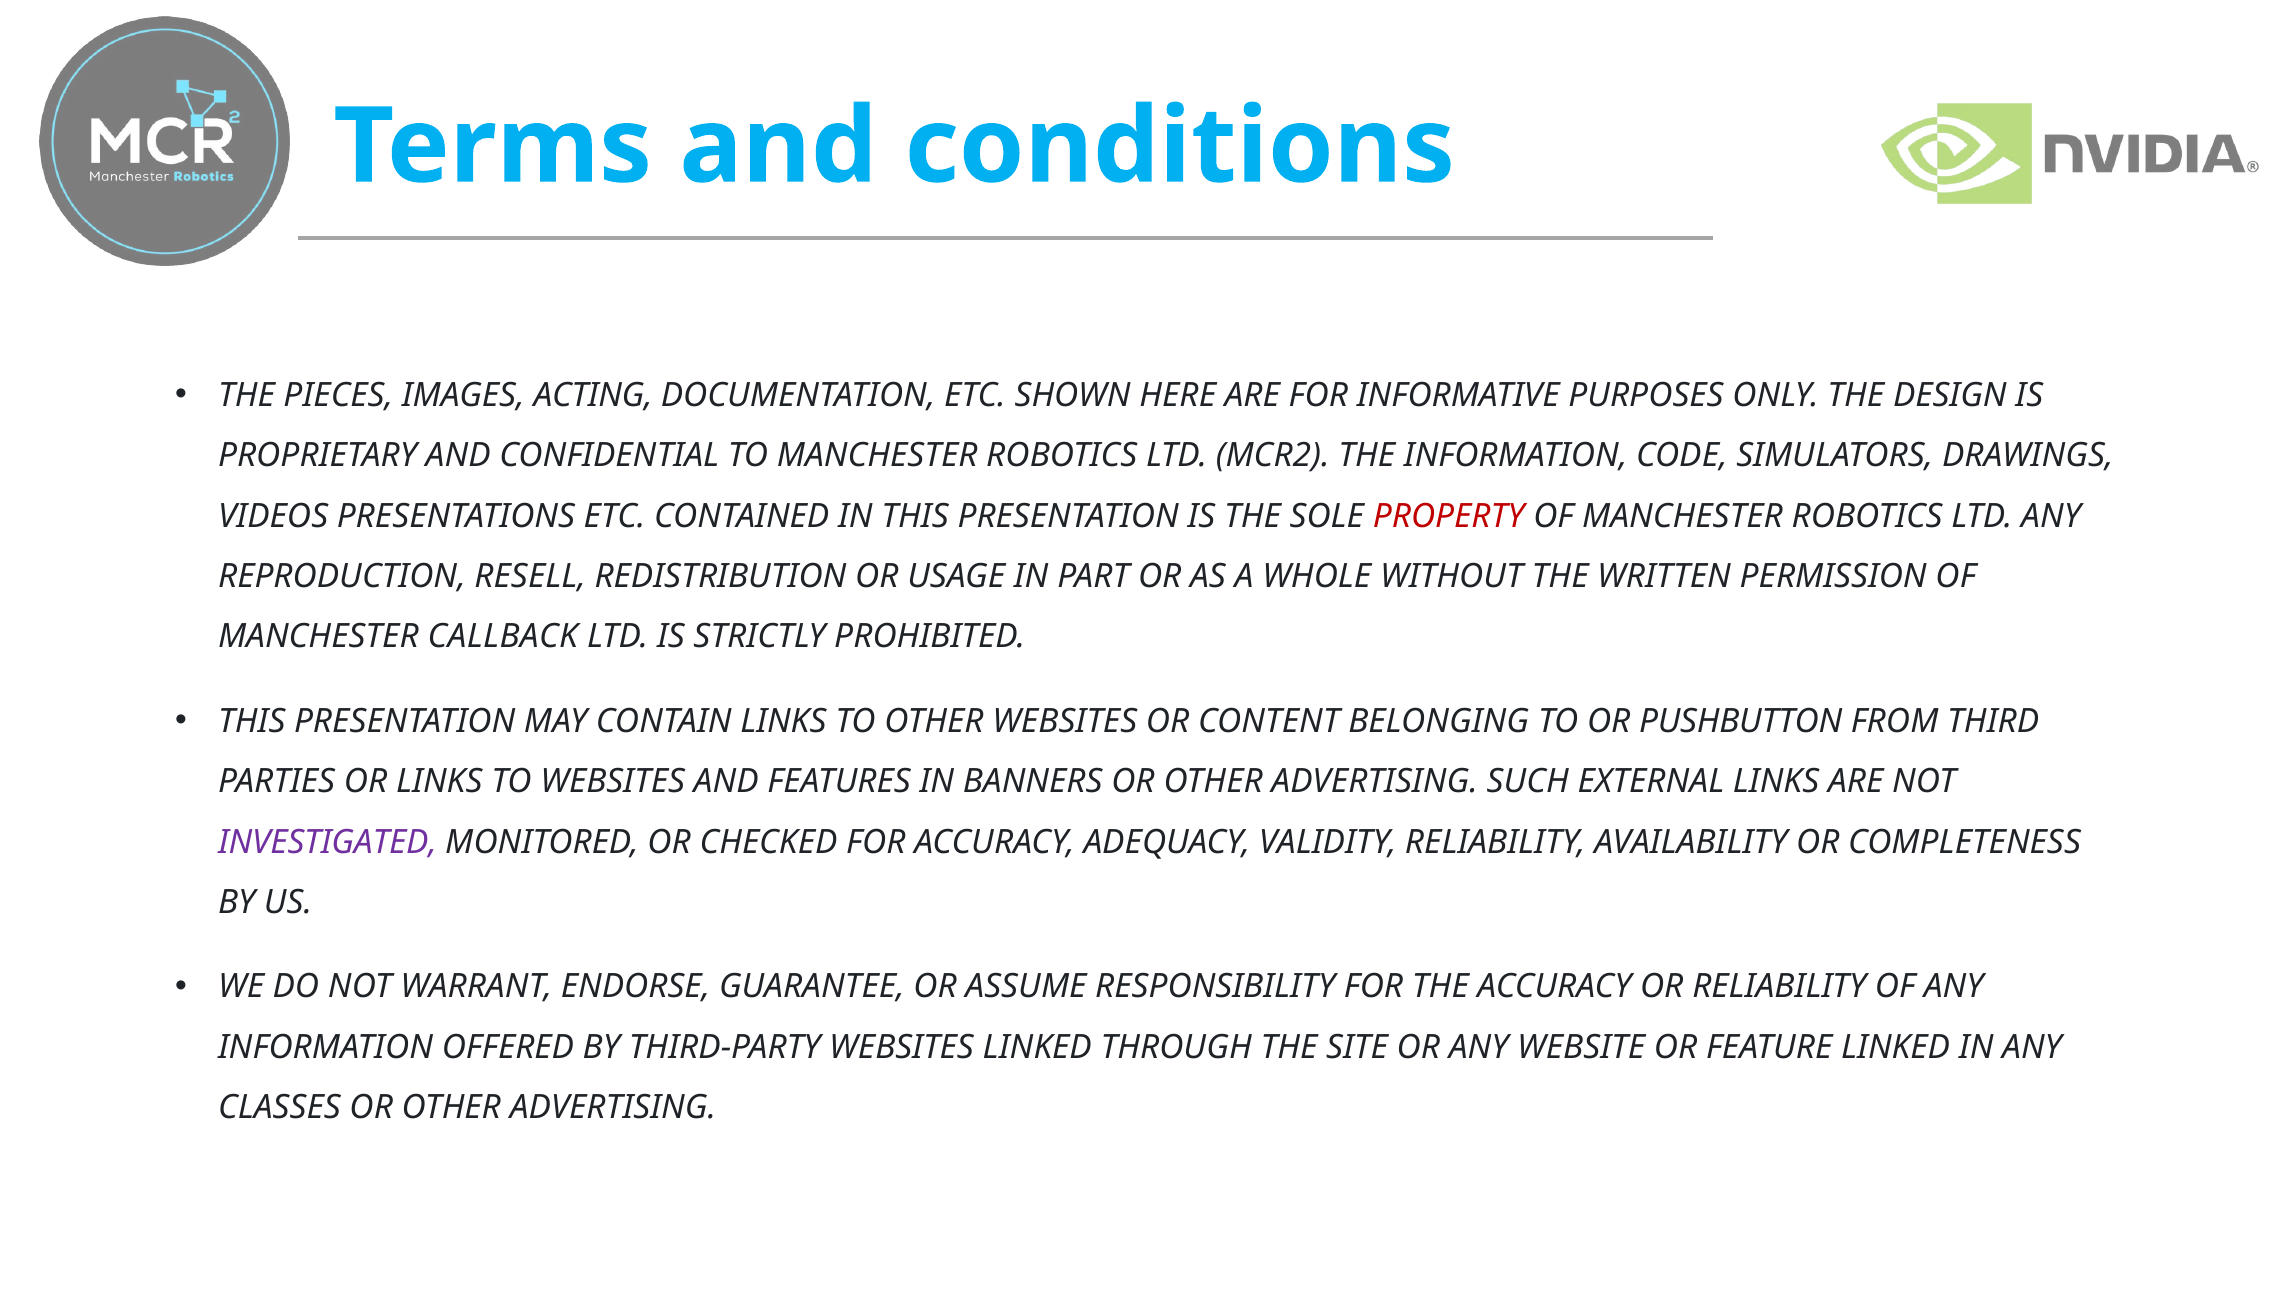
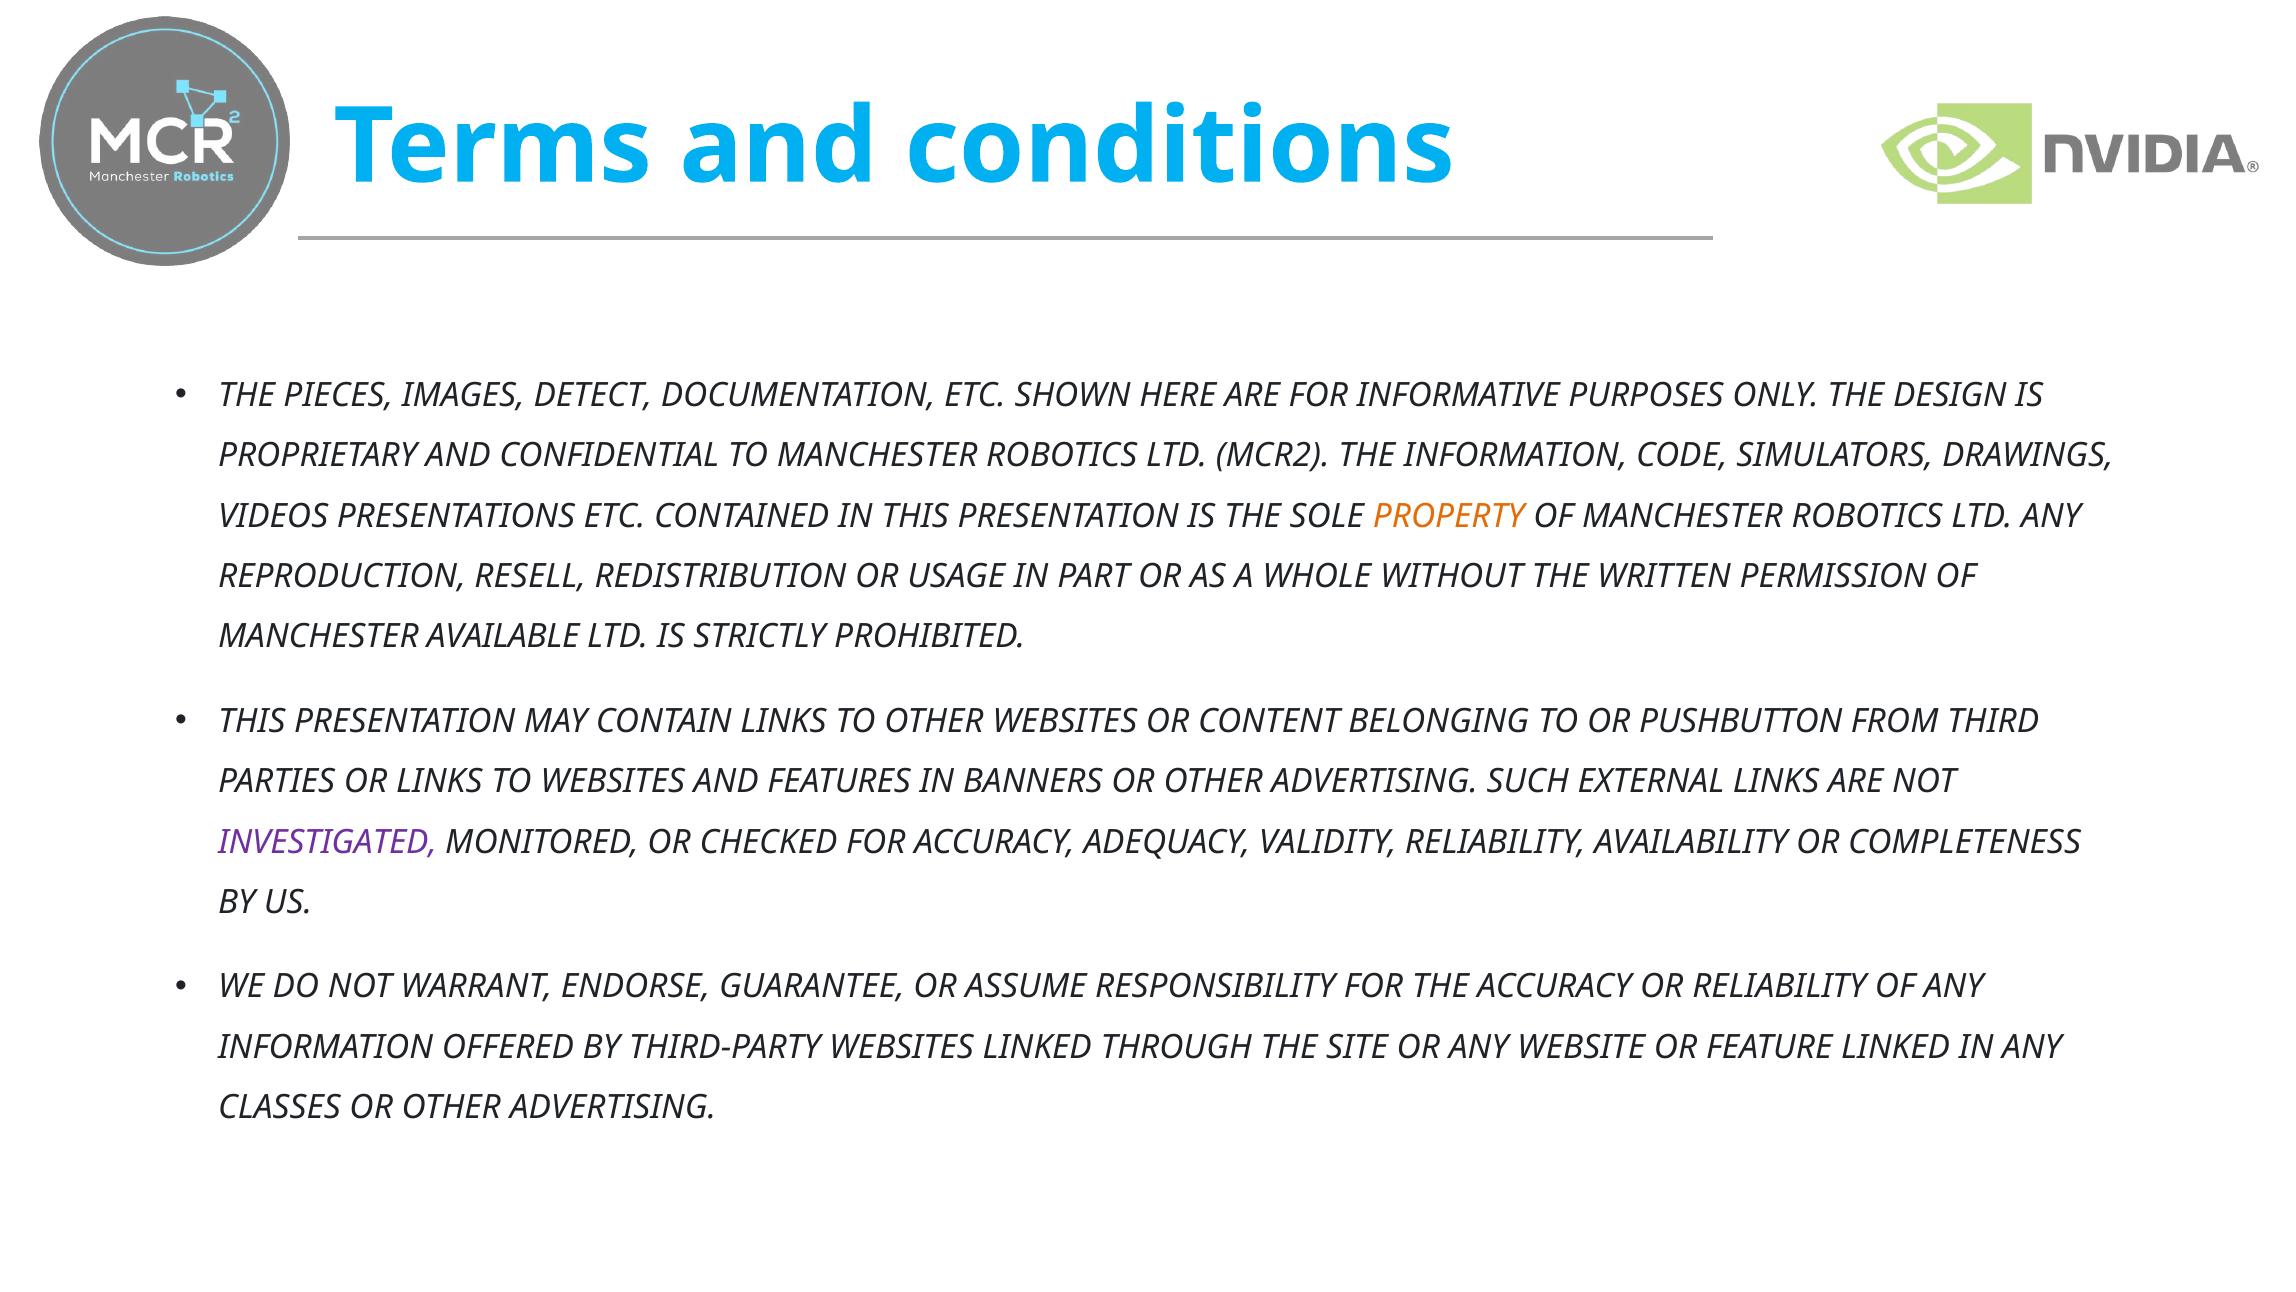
ACTING: ACTING -> DETECT
PROPERTY colour: red -> orange
CALLBACK: CALLBACK -> AVAILABLE
